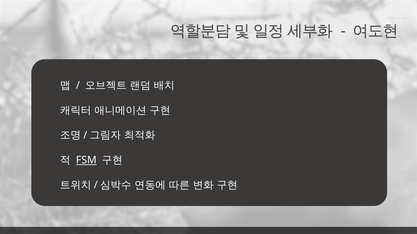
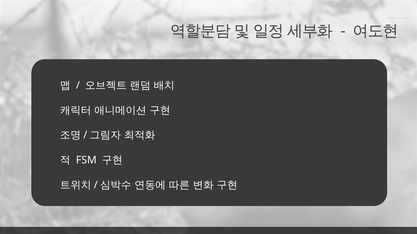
FSM underline: present -> none
